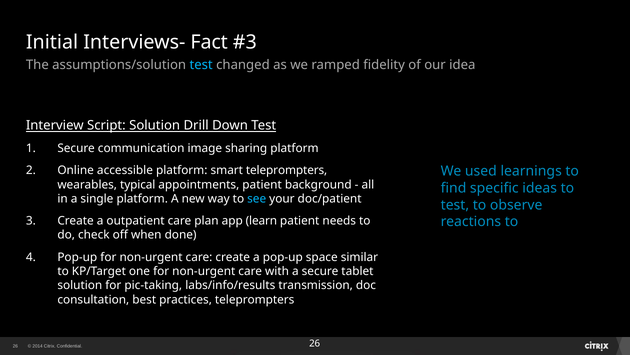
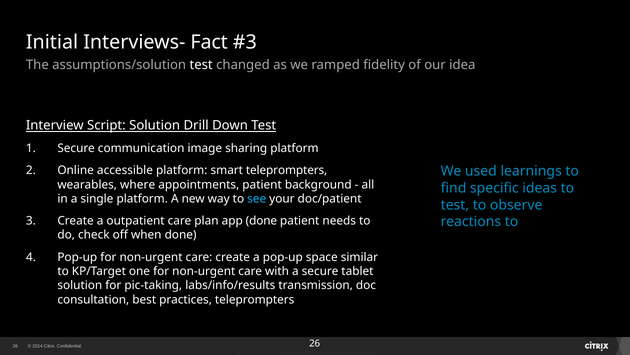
test at (201, 65) colour: light blue -> white
typical: typical -> where
app learn: learn -> done
